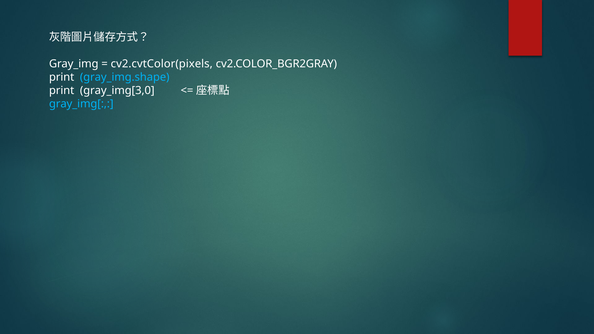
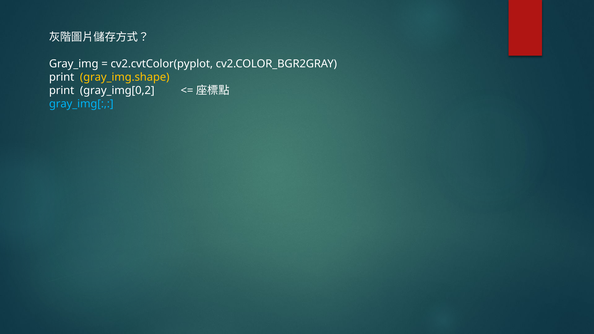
cv2.cvtColor(pixels: cv2.cvtColor(pixels -> cv2.cvtColor(pyplot
gray_img.shape colour: light blue -> yellow
gray_img[3,0: gray_img[3,0 -> gray_img[0,2
